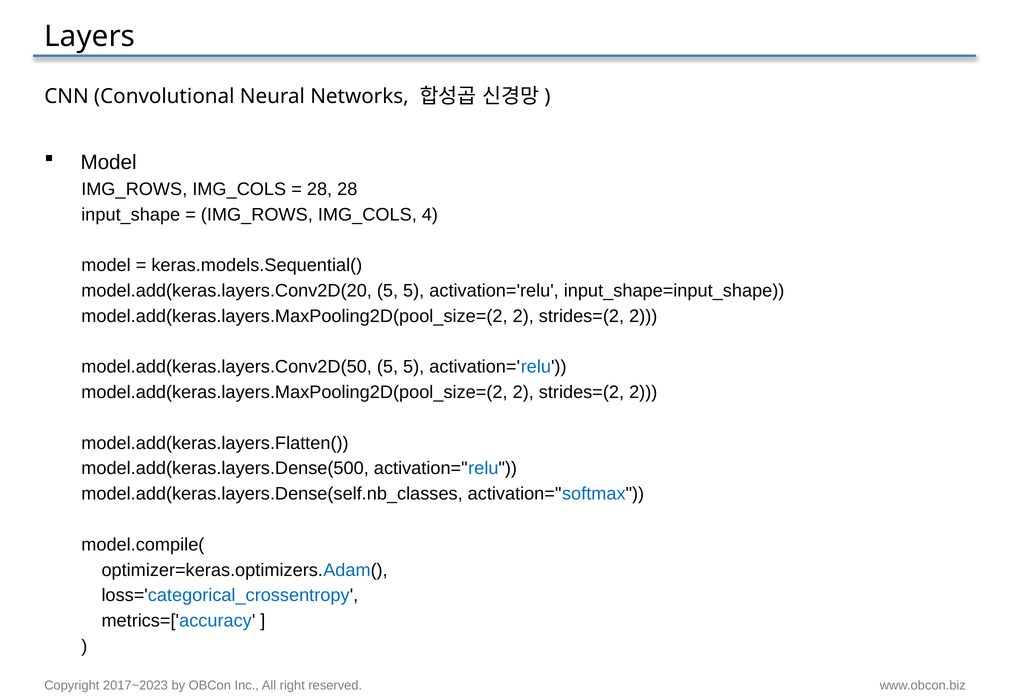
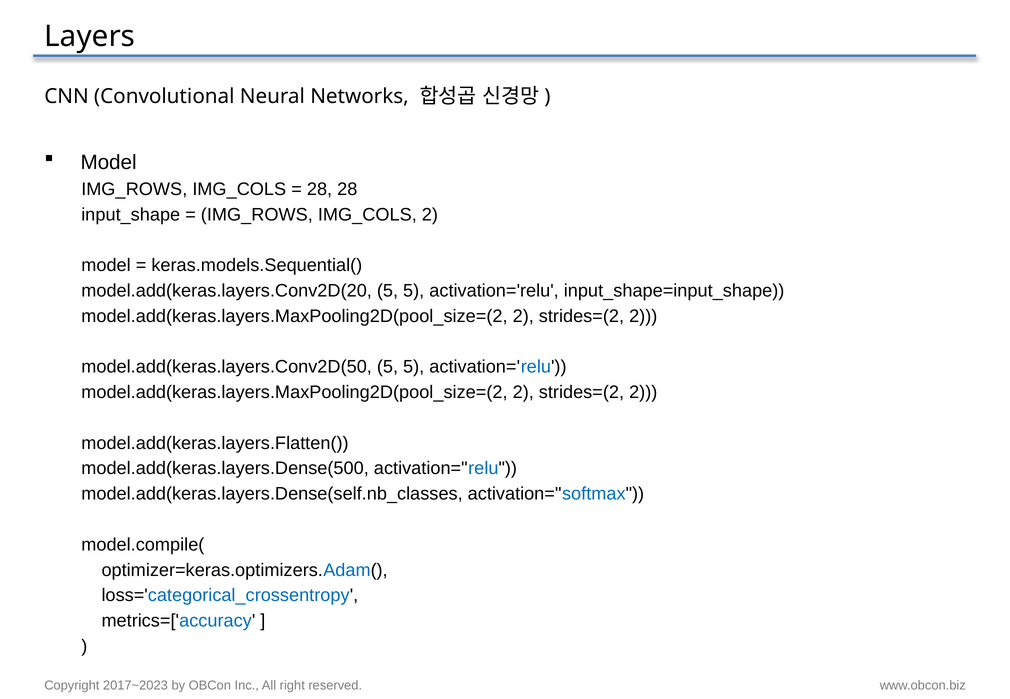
IMG_COLS 4: 4 -> 2
